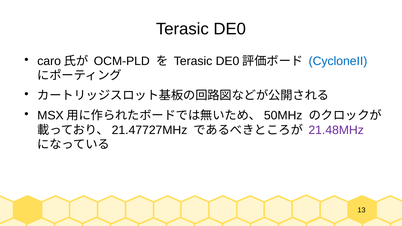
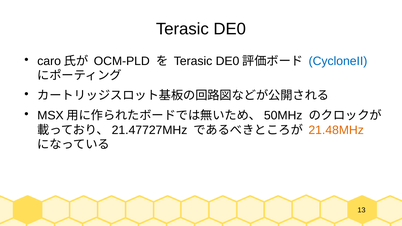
21.48MHz colour: purple -> orange
